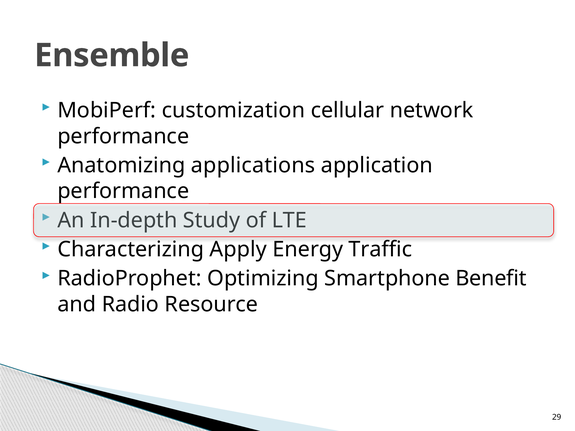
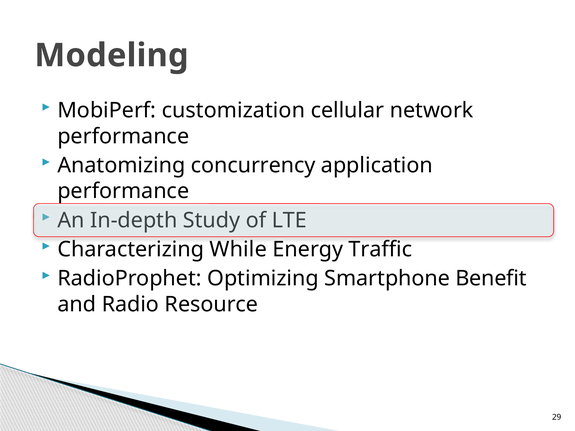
Ensemble: Ensemble -> Modeling
applications: applications -> concurrency
Apply: Apply -> While
